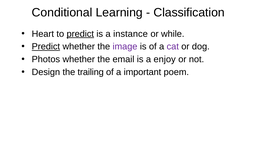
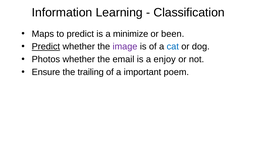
Conditional: Conditional -> Information
Heart: Heart -> Maps
predict at (80, 34) underline: present -> none
instance: instance -> minimize
while: while -> been
cat colour: purple -> blue
Design: Design -> Ensure
